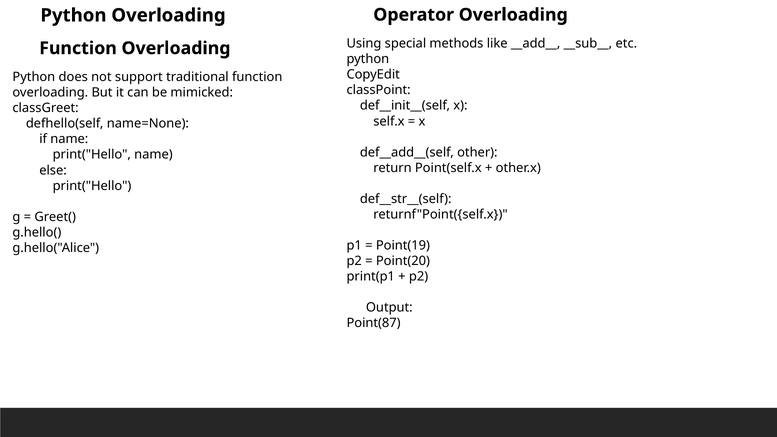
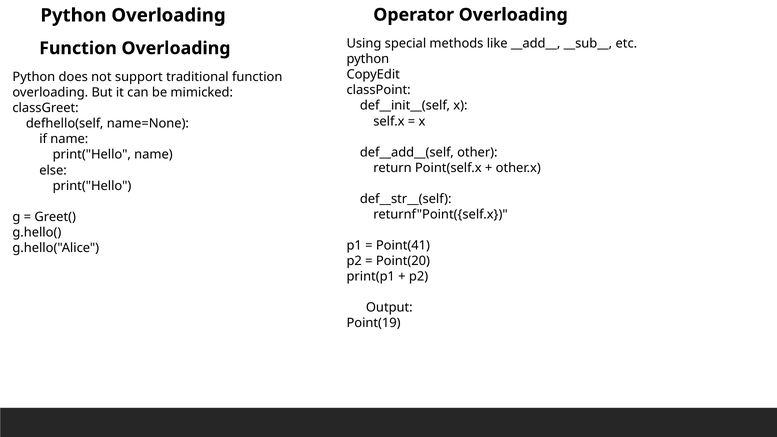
Point(19: Point(19 -> Point(41
Point(87: Point(87 -> Point(19
